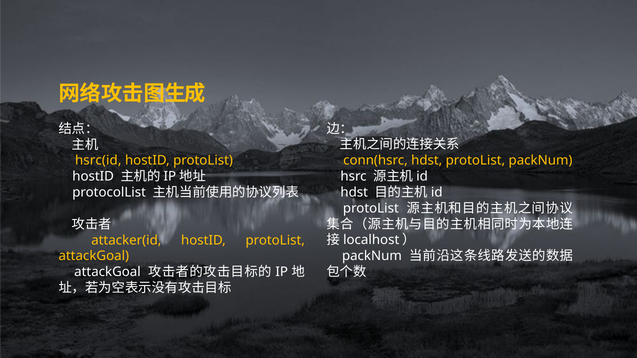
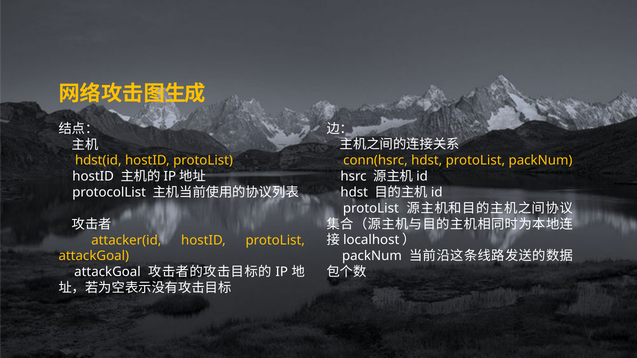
hsrc(id: hsrc(id -> hdst(id
